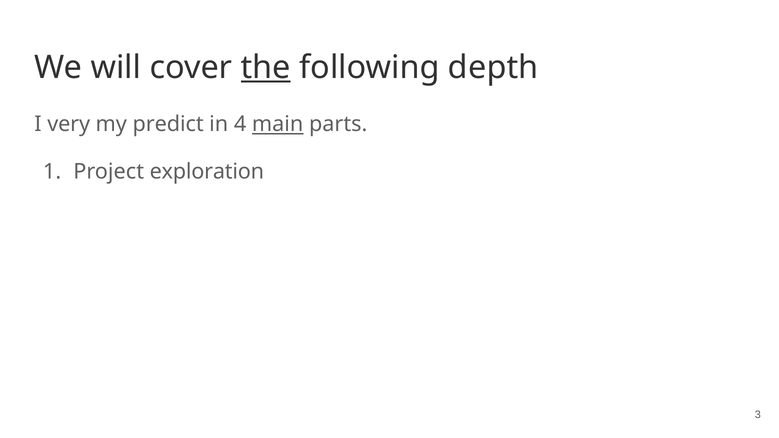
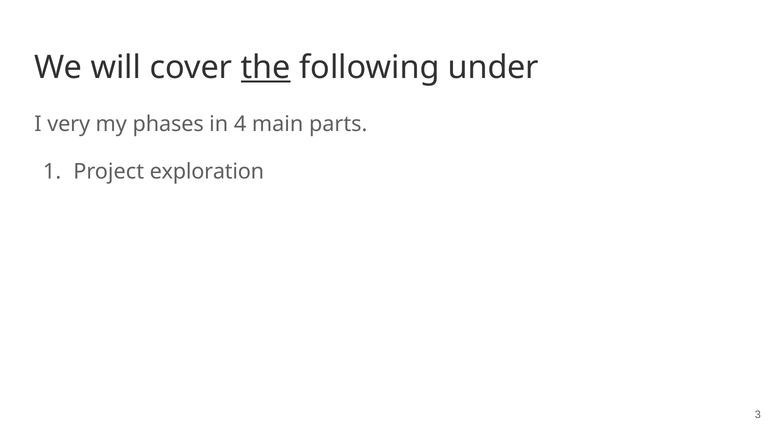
depth: depth -> under
predict: predict -> phases
main underline: present -> none
